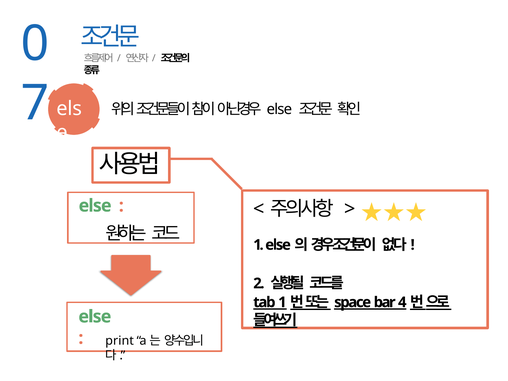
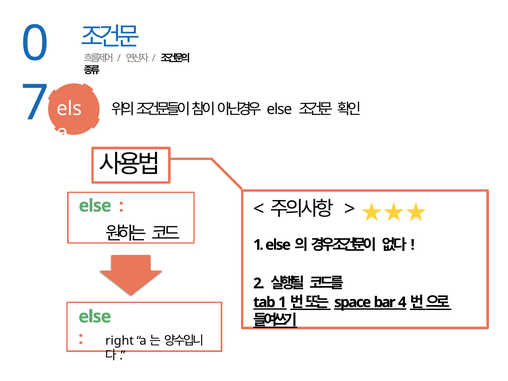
print: print -> right
